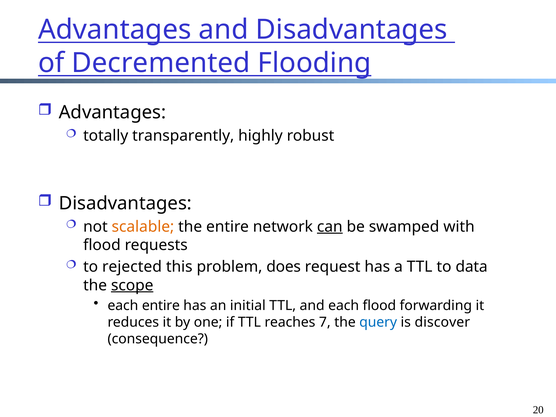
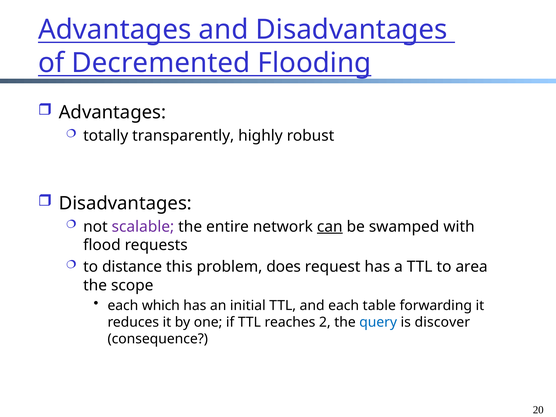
scalable colour: orange -> purple
rejected: rejected -> distance
data: data -> area
scope underline: present -> none
each entire: entire -> which
each flood: flood -> table
7: 7 -> 2
